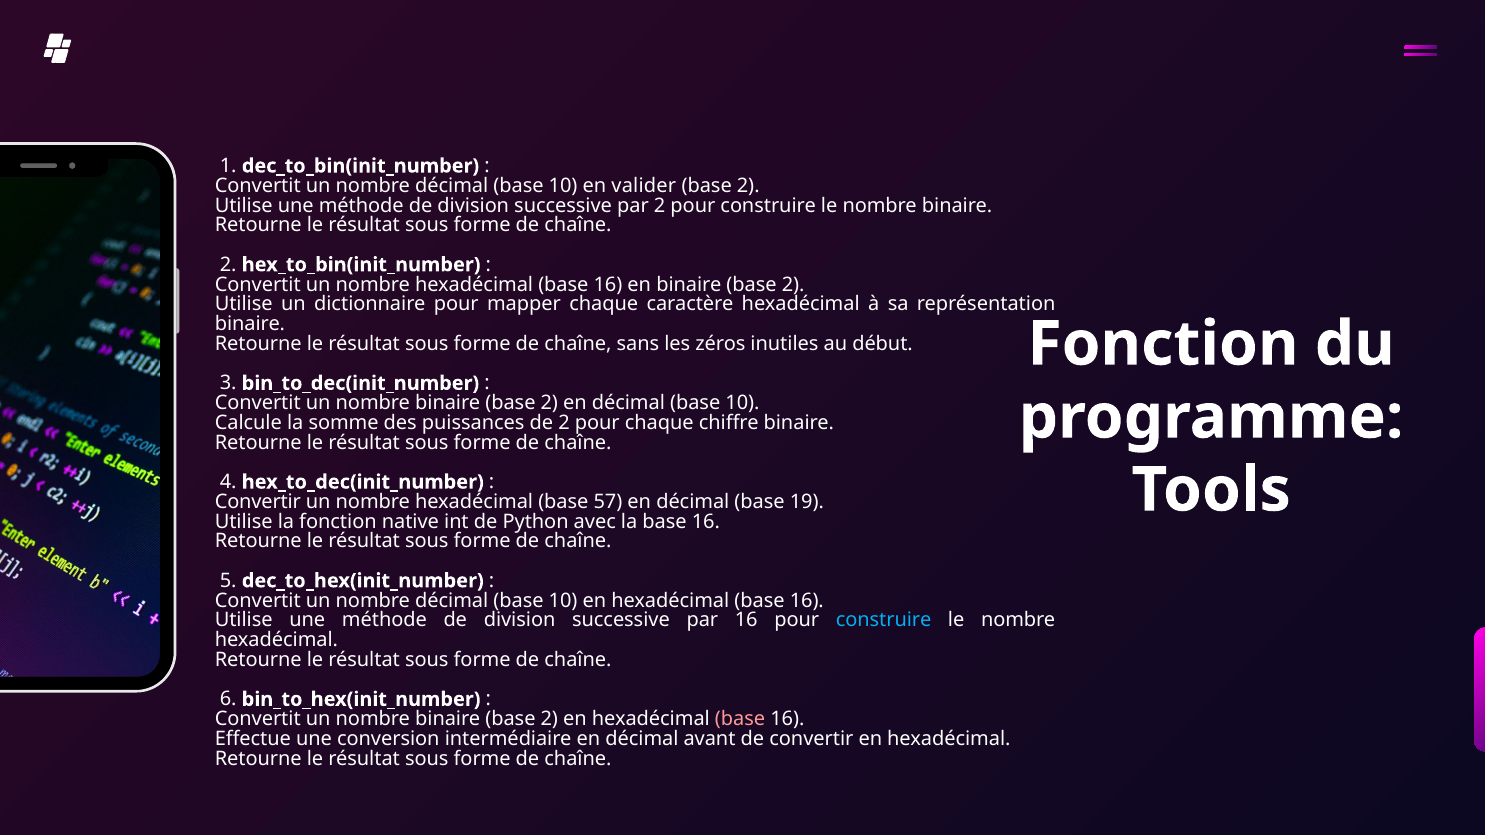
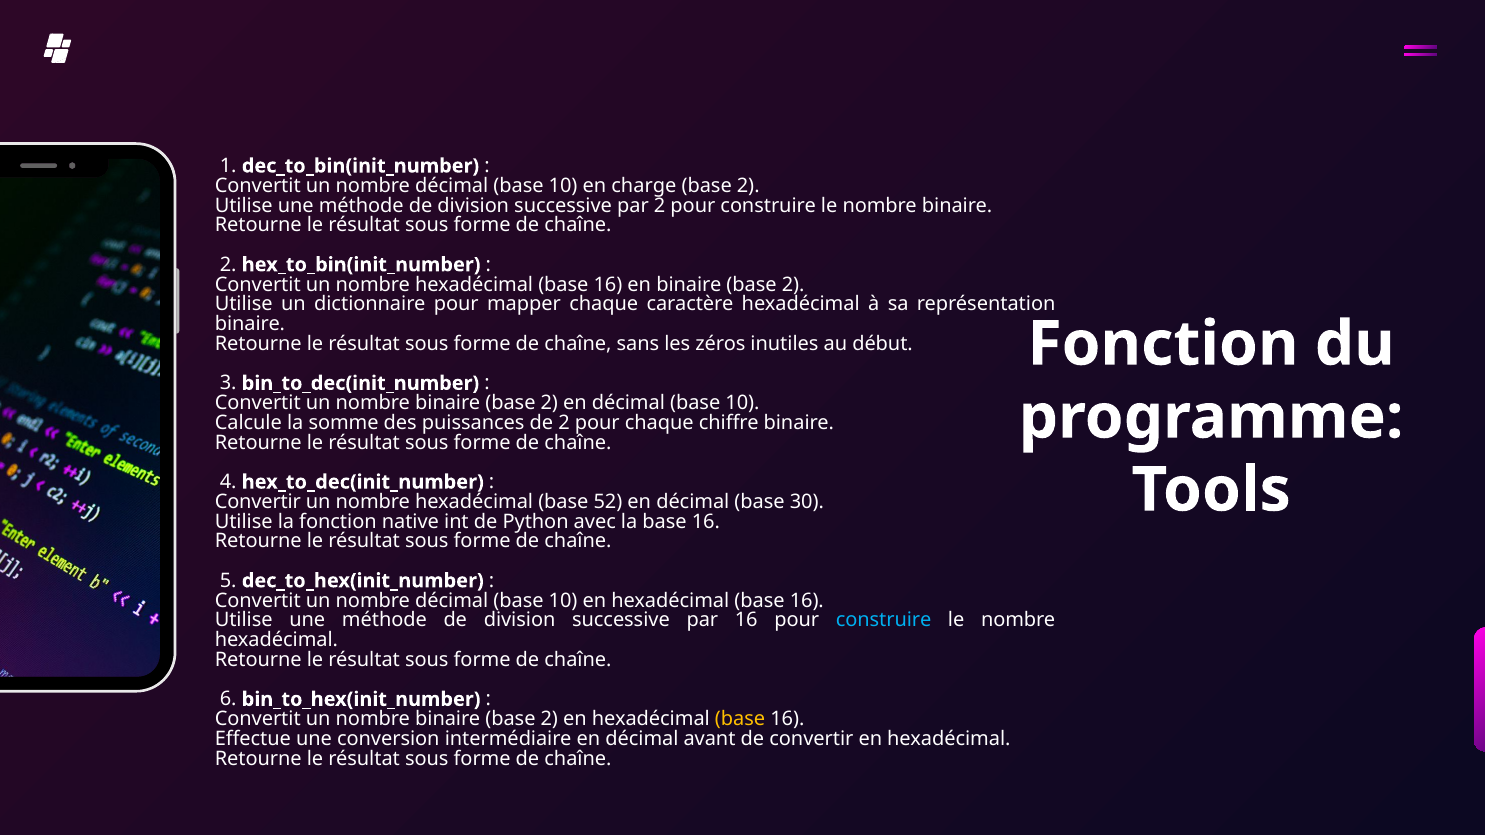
valider: valider -> charge
57: 57 -> 52
19: 19 -> 30
base at (740, 719) colour: pink -> yellow
